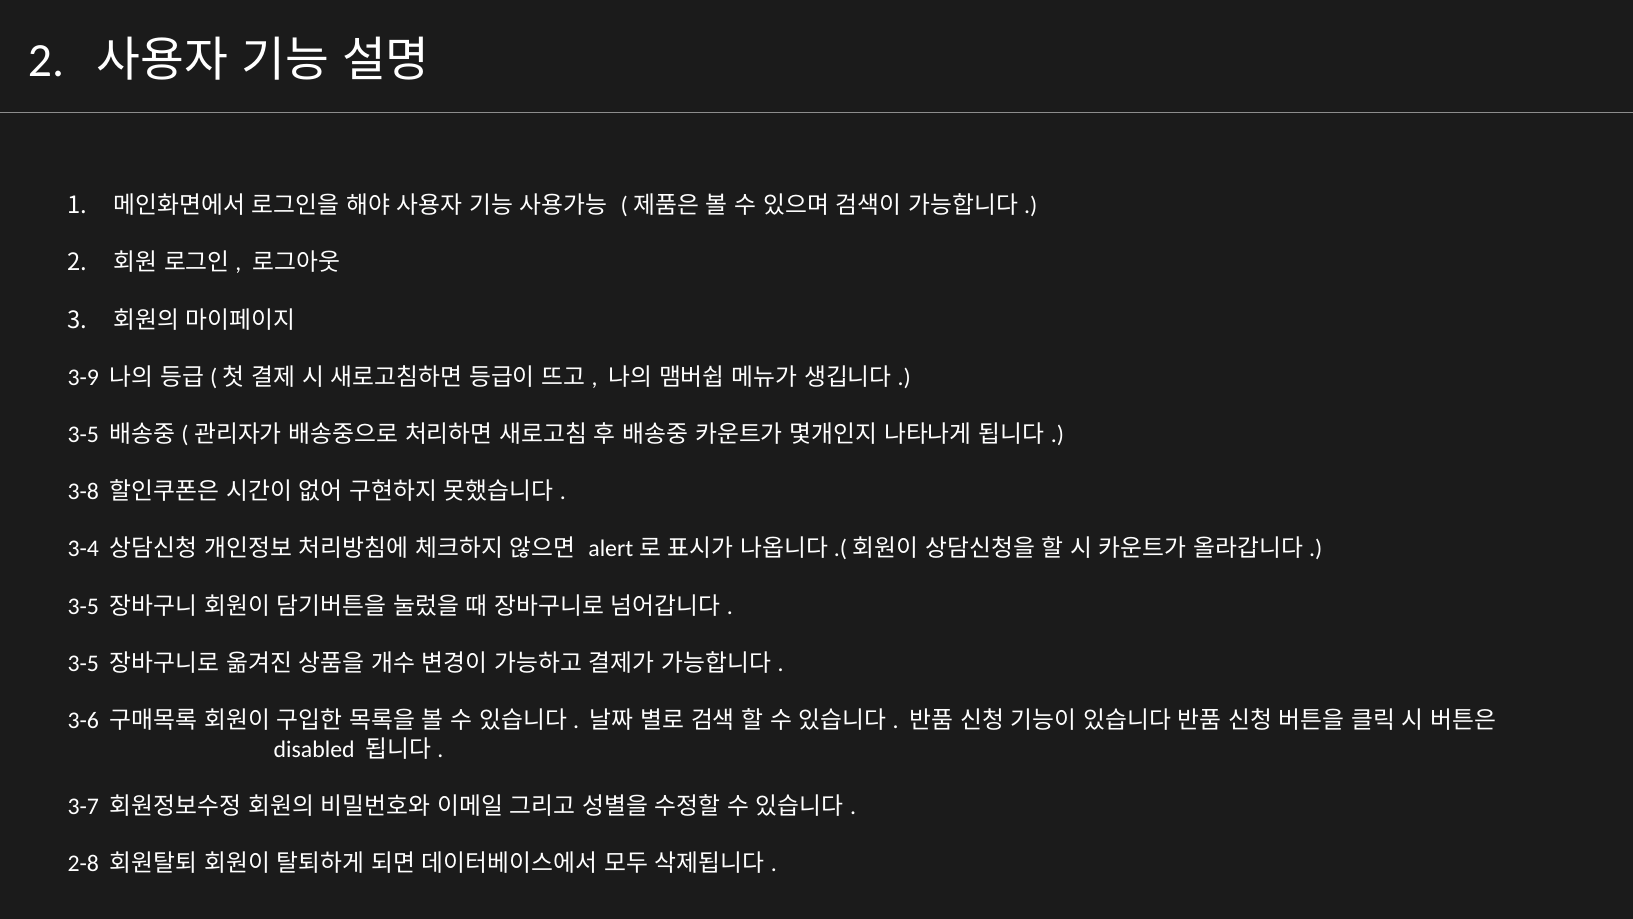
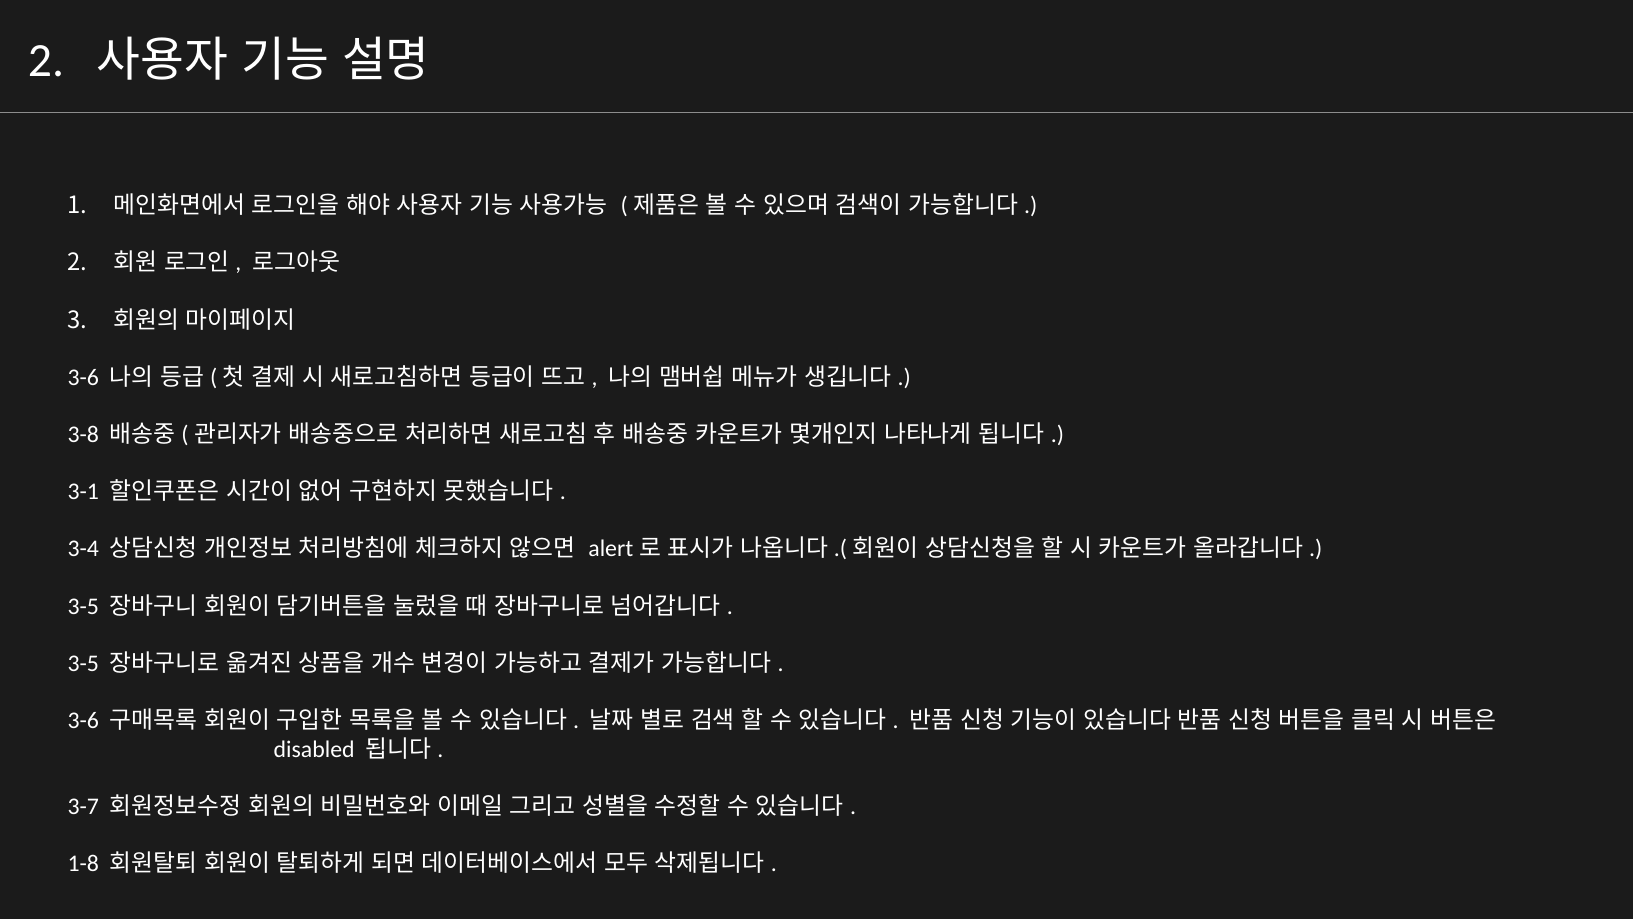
3-9 at (83, 377): 3-9 -> 3-6
3-5 at (83, 434): 3-5 -> 3-8
3-8: 3-8 -> 3-1
2-8: 2-8 -> 1-8
